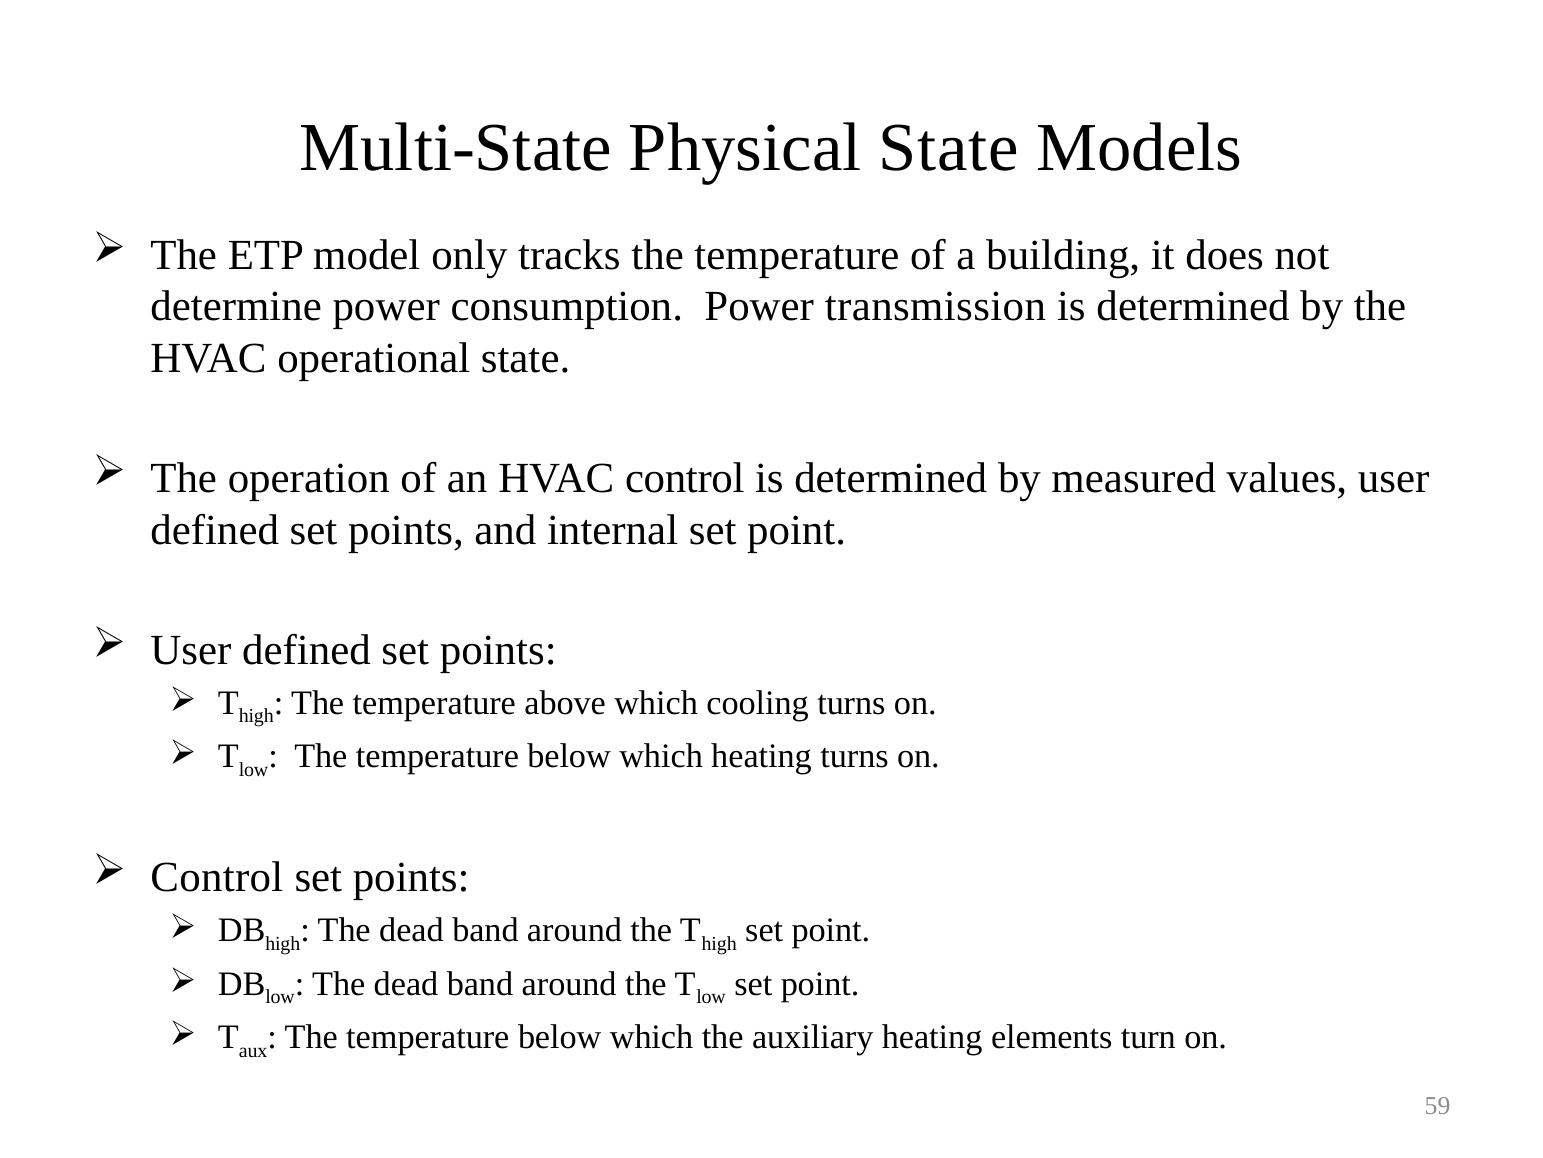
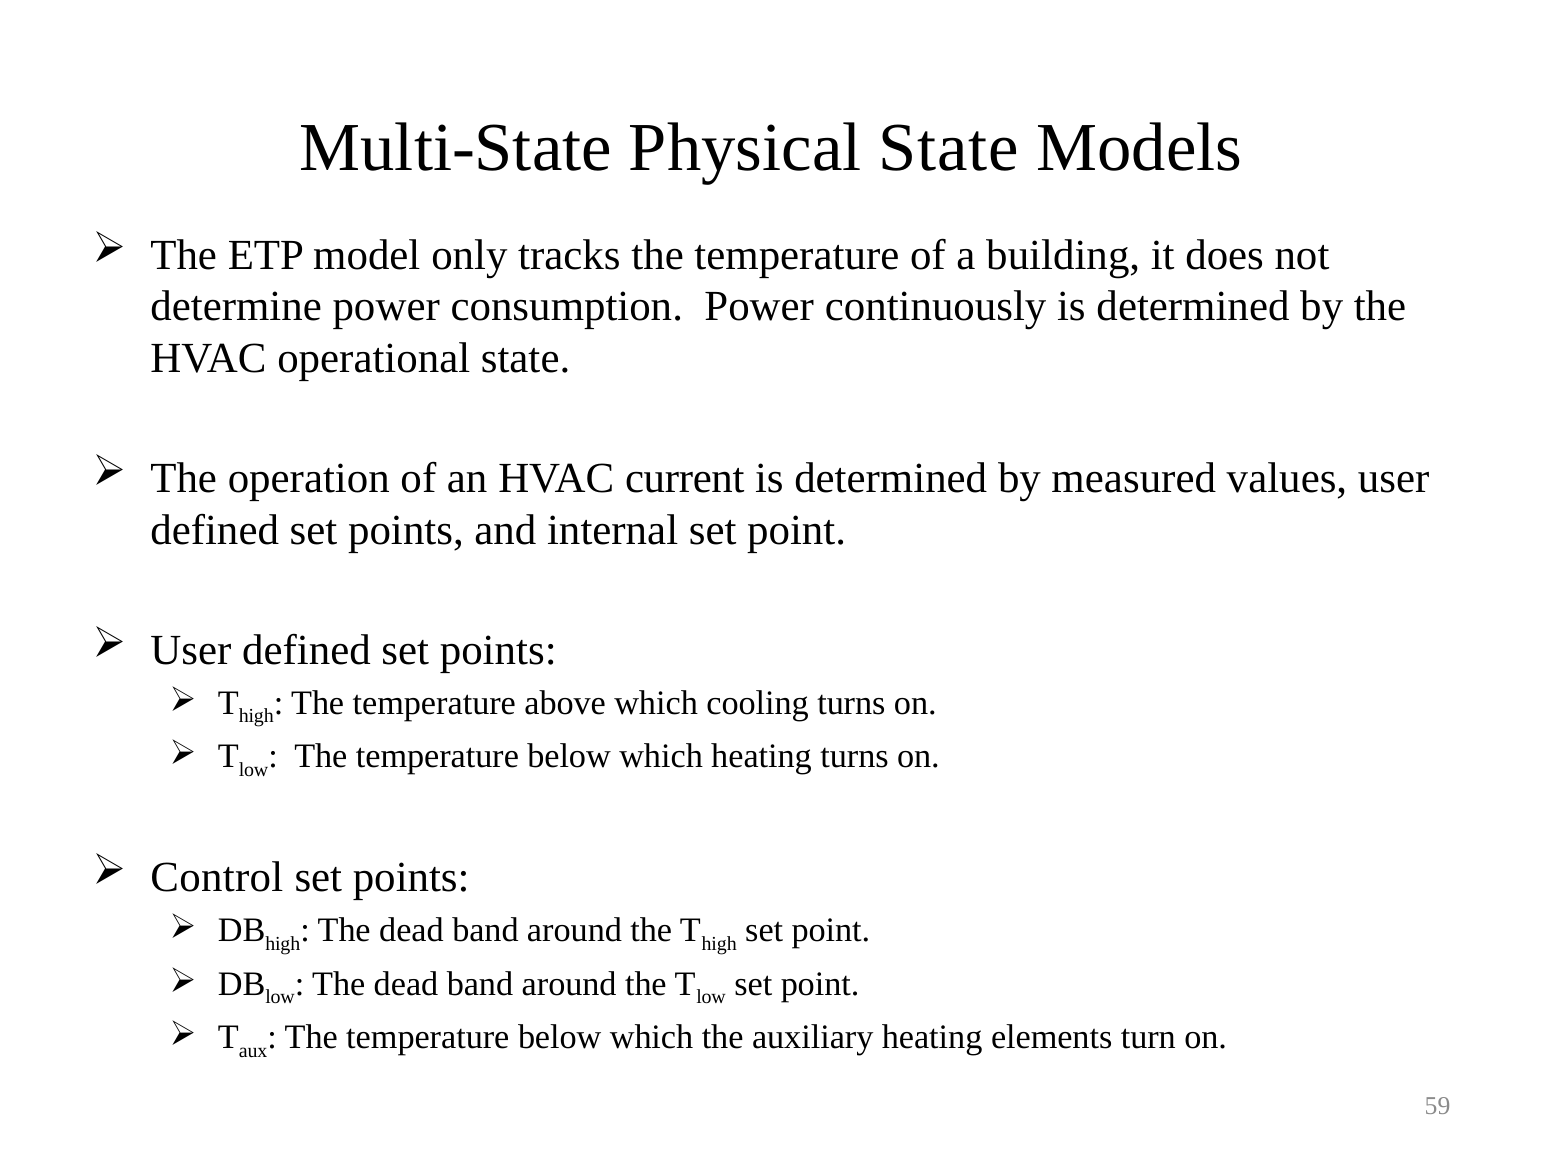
transmission: transmission -> continuously
HVAC control: control -> current
